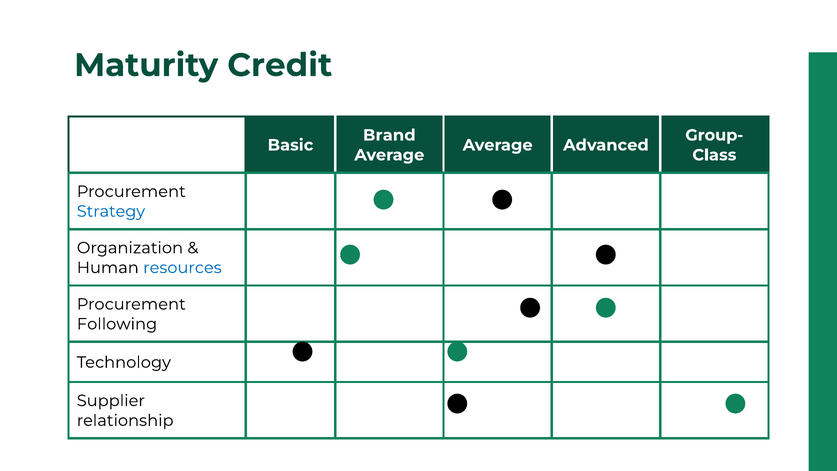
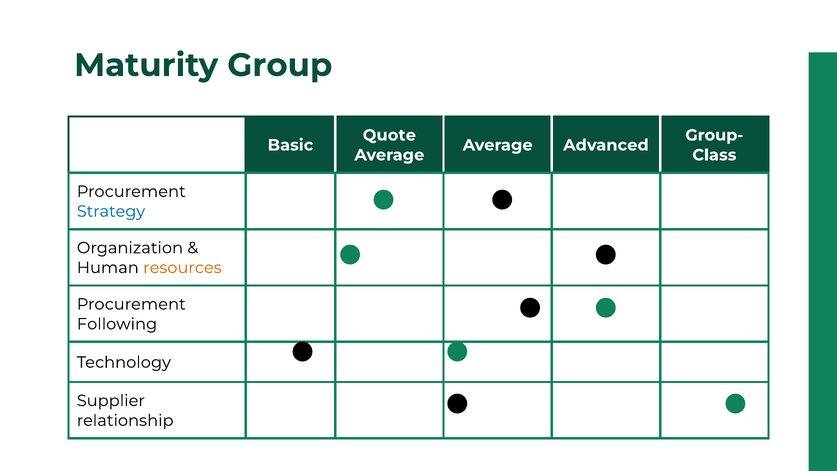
Credit: Credit -> Group
Brand: Brand -> Quote
resources colour: blue -> orange
